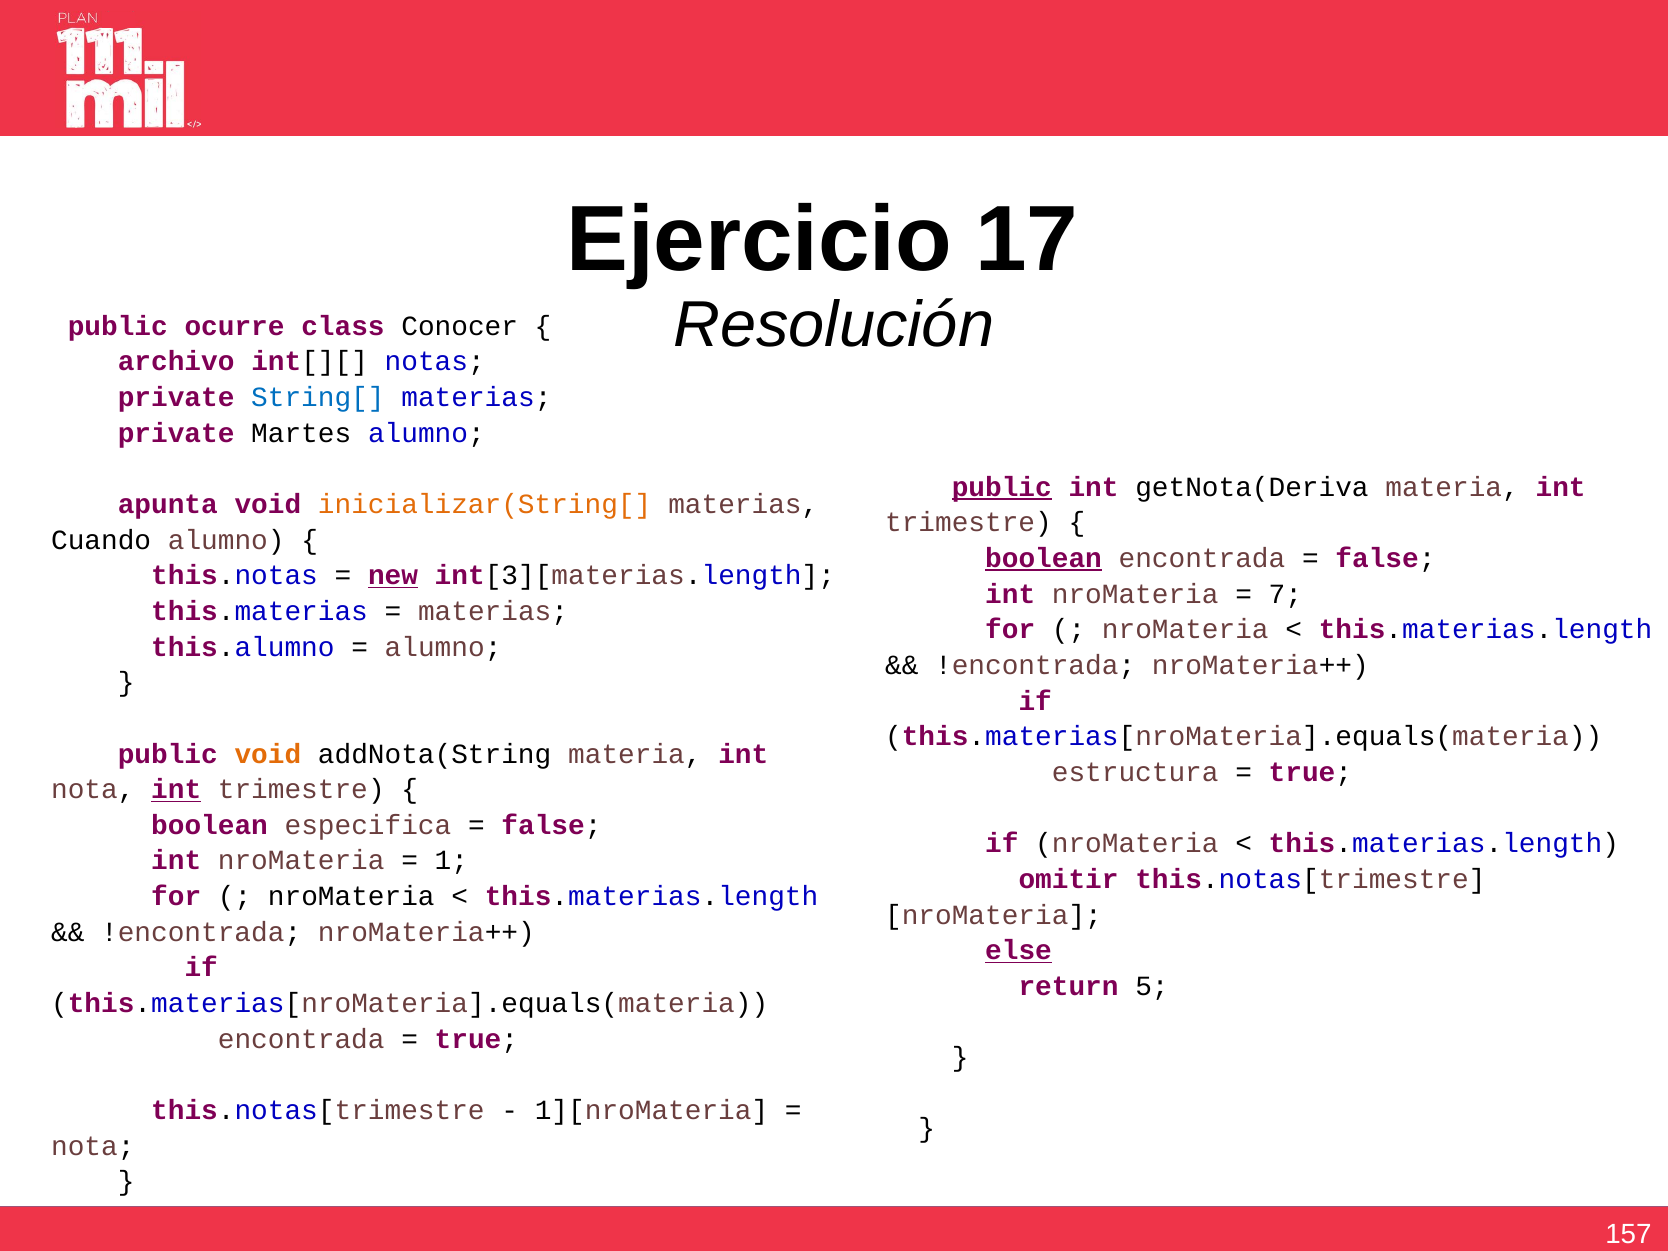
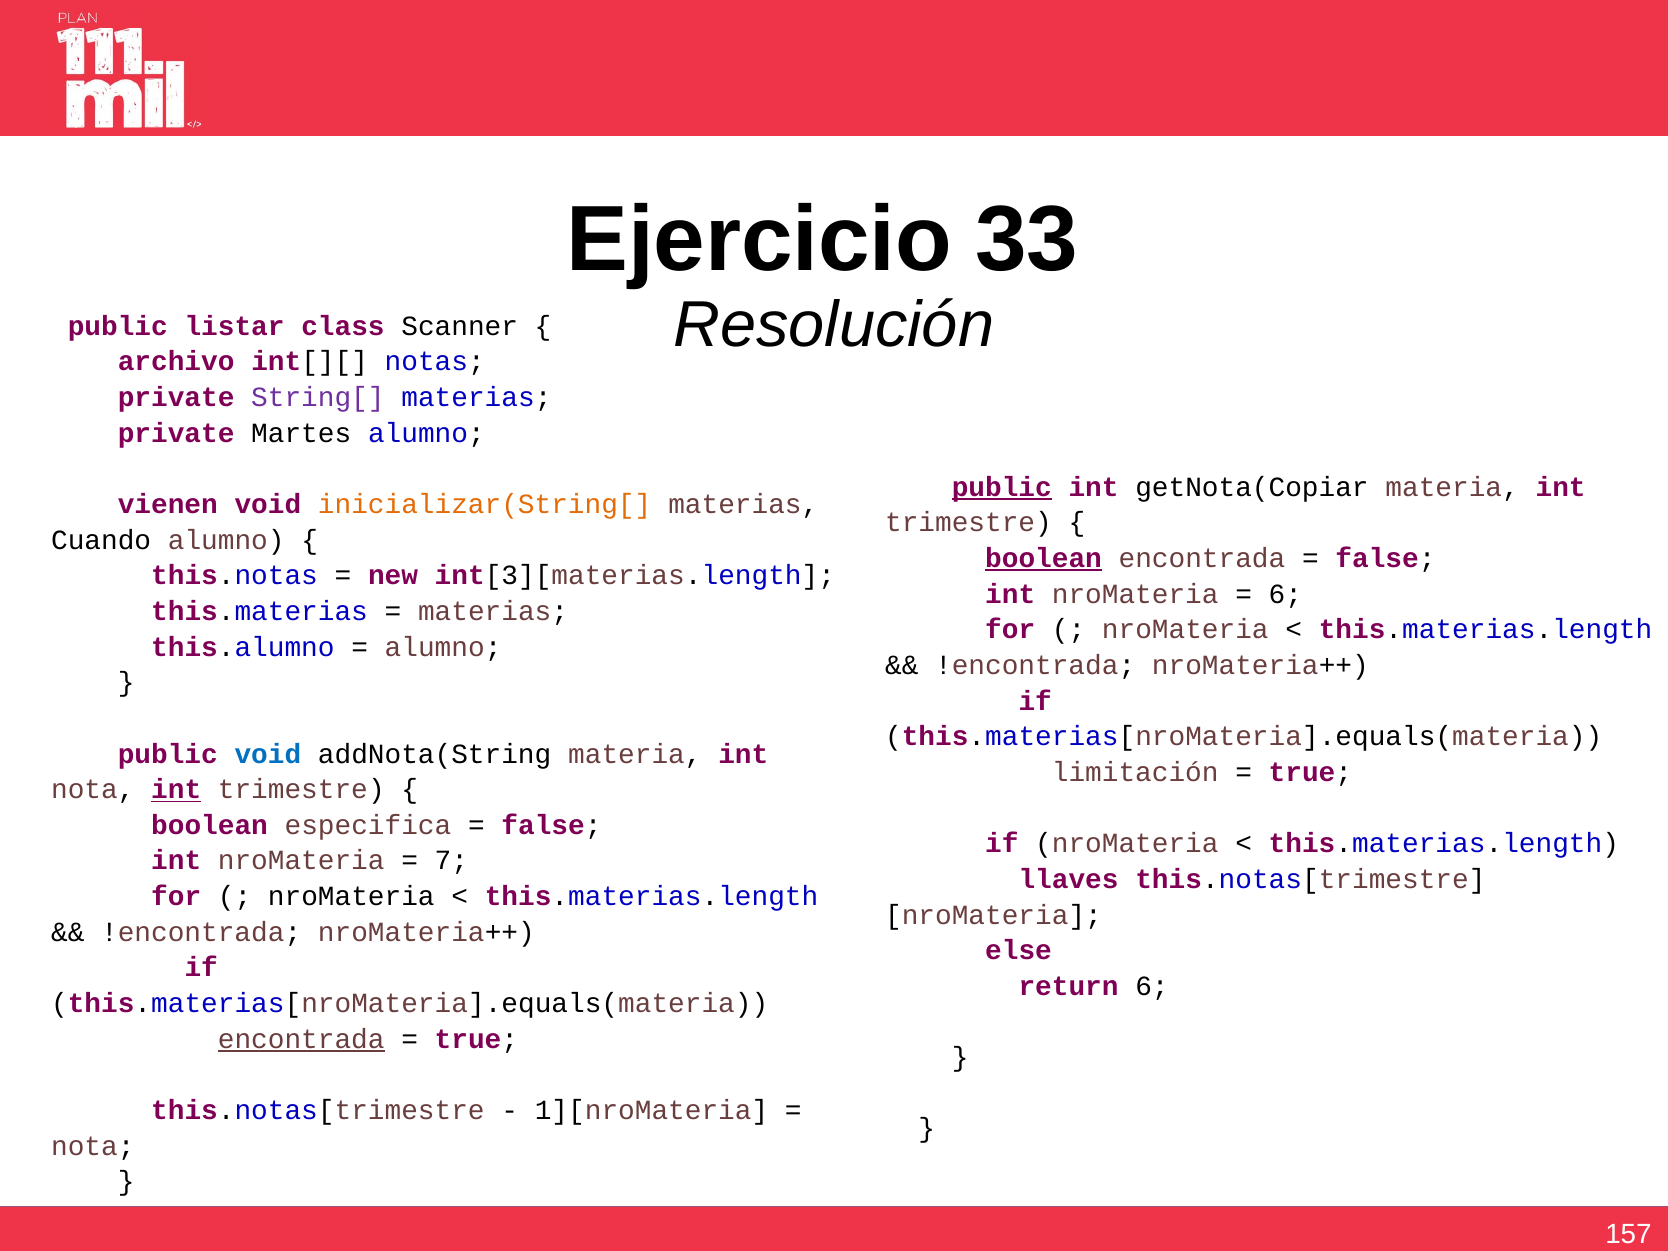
17: 17 -> 33
ocurre: ocurre -> listar
Conocer: Conocer -> Scanner
String[ colour: blue -> purple
getNota(Deriva: getNota(Deriva -> getNota(Copiar
apunta: apunta -> vienen
new underline: present -> none
7 at (1285, 594): 7 -> 6
void at (268, 754) colour: orange -> blue
estructura: estructura -> limitación
1: 1 -> 7
omitir: omitir -> llaves
else underline: present -> none
return 5: 5 -> 6
encontrada at (301, 1039) underline: none -> present
